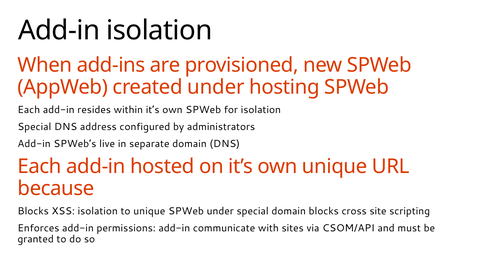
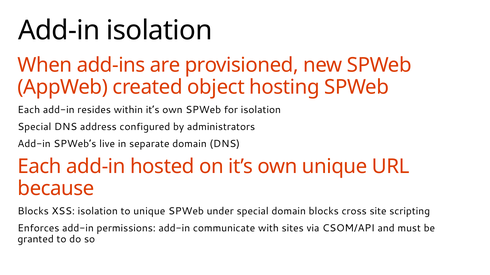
created under: under -> object
